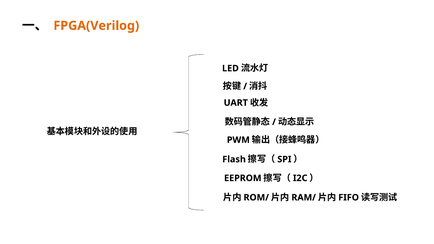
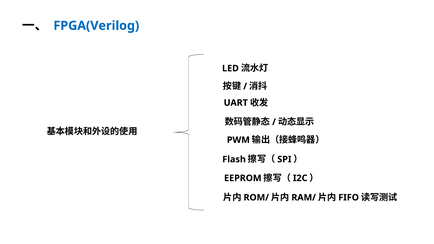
FPGA(Verilog colour: orange -> blue
